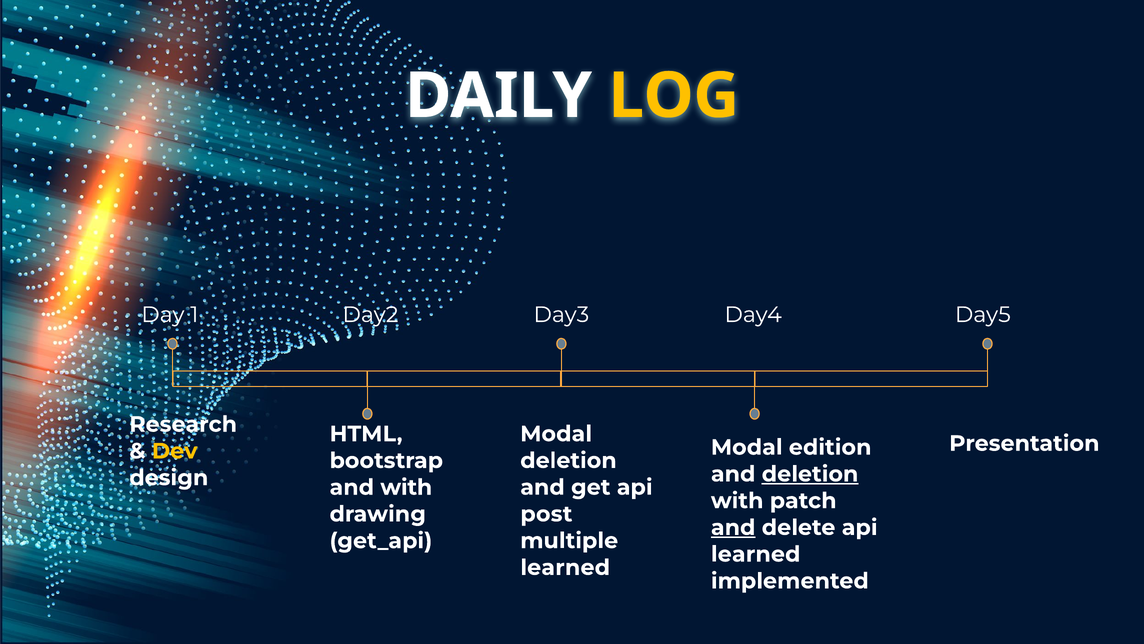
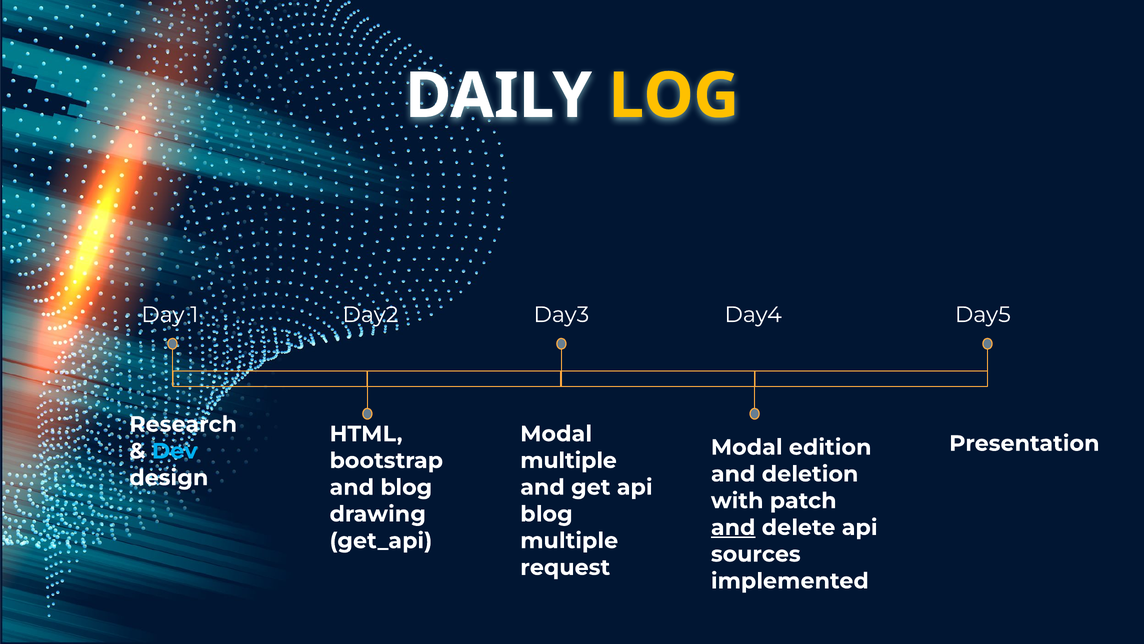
Dev colour: yellow -> light blue
deletion at (568, 460): deletion -> multiple
deletion at (810, 474) underline: present -> none
and with: with -> blog
post at (546, 514): post -> blog
learned at (756, 554): learned -> sources
learned at (565, 567): learned -> request
